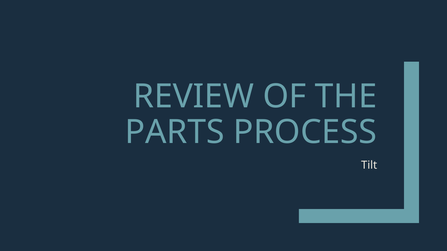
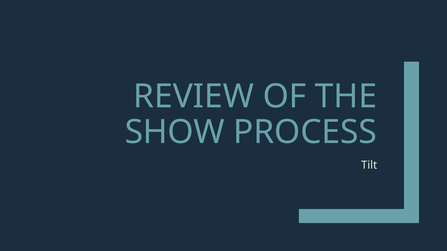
PARTS: PARTS -> SHOW
